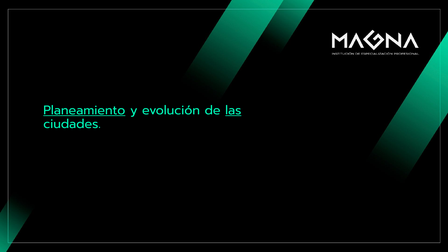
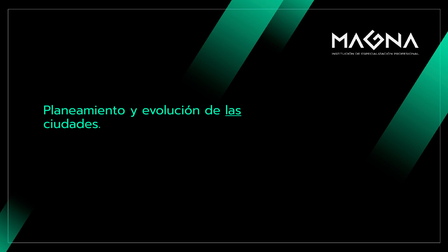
Planeamiento underline: present -> none
